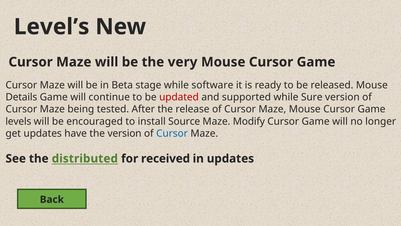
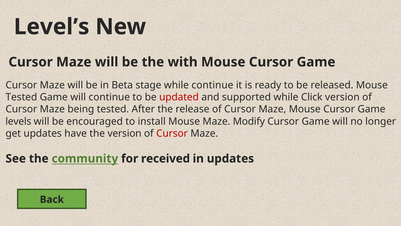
very: very -> with
while software: software -> continue
Details at (21, 97): Details -> Tested
Sure: Sure -> Click
install Source: Source -> Mouse
Cursor at (172, 133) colour: blue -> red
distributed: distributed -> community
